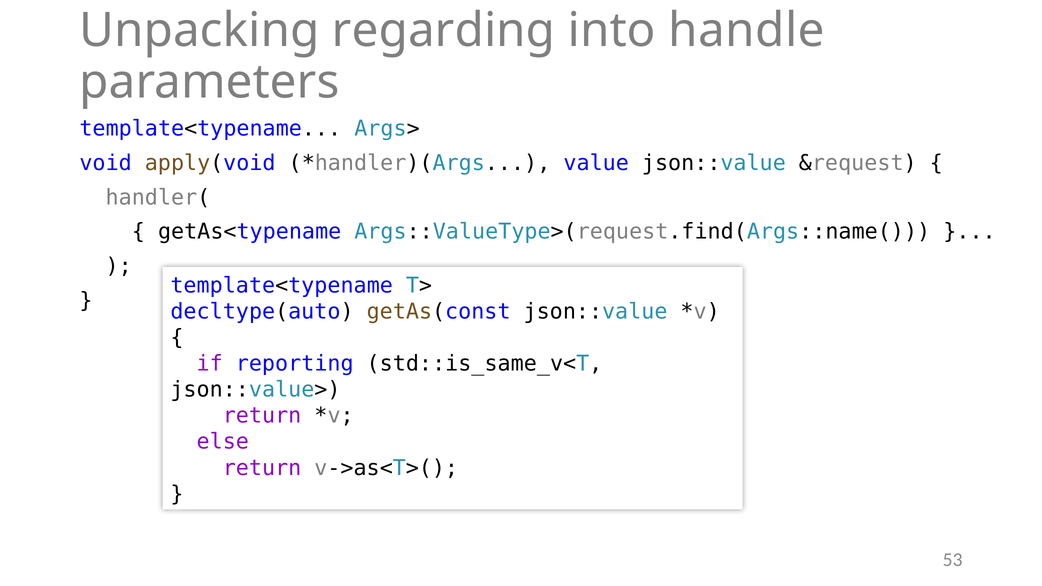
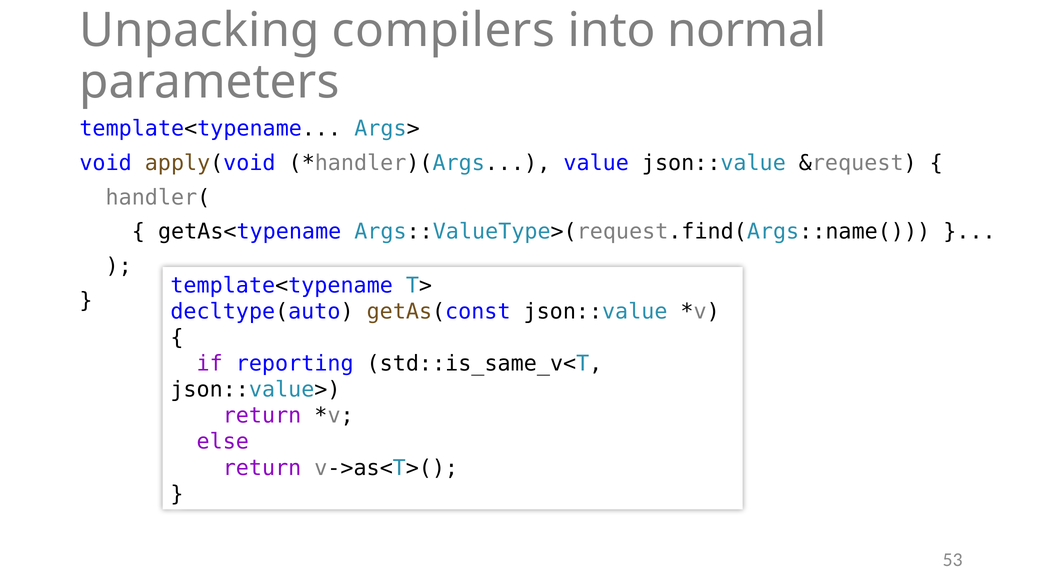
regarding: regarding -> compilers
handle: handle -> normal
